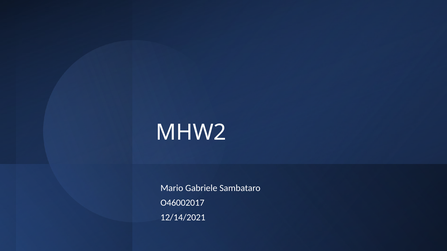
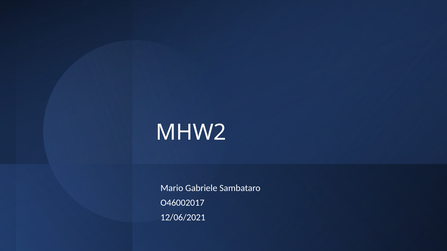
12/14/2021: 12/14/2021 -> 12/06/2021
